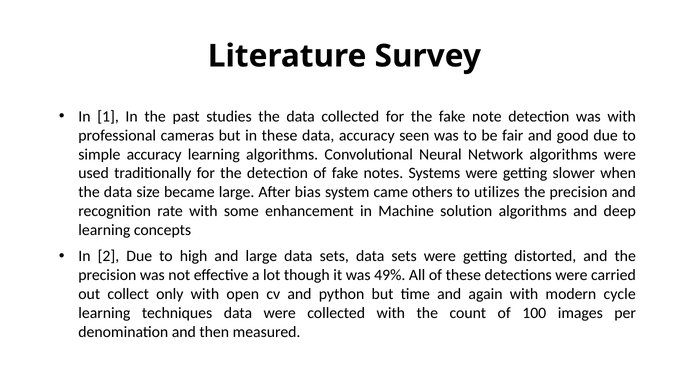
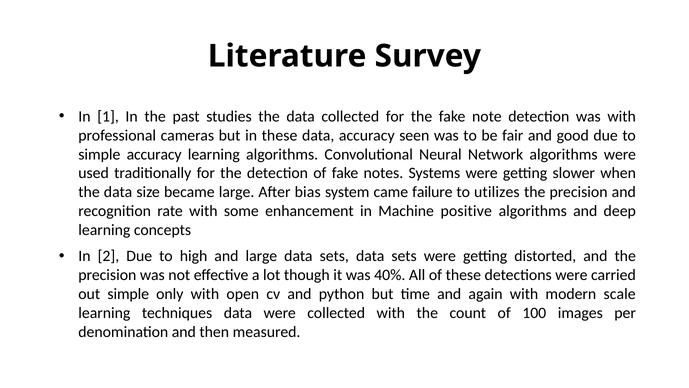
others: others -> failure
solution: solution -> positive
49%: 49% -> 40%
out collect: collect -> simple
cycle: cycle -> scale
